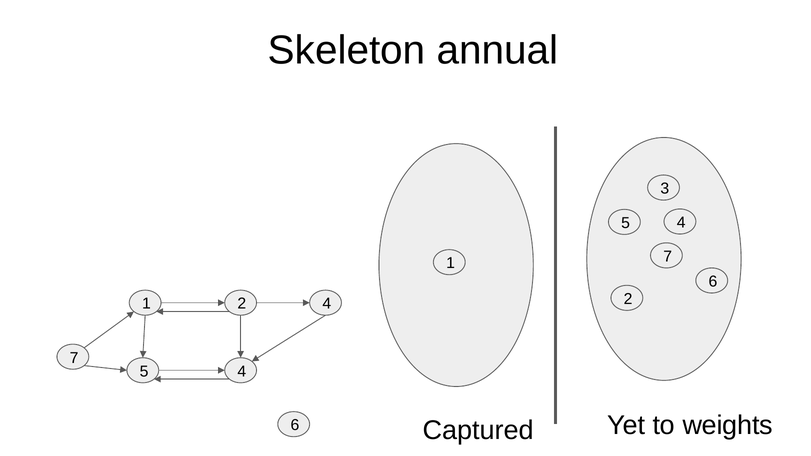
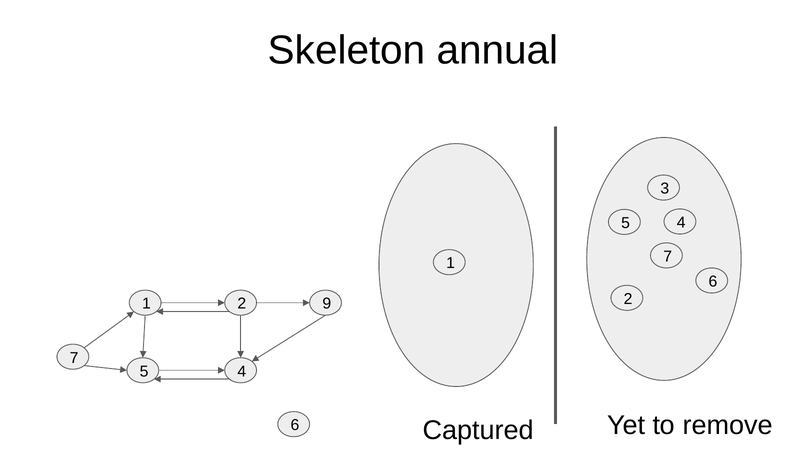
2 4: 4 -> 9
weights: weights -> remove
